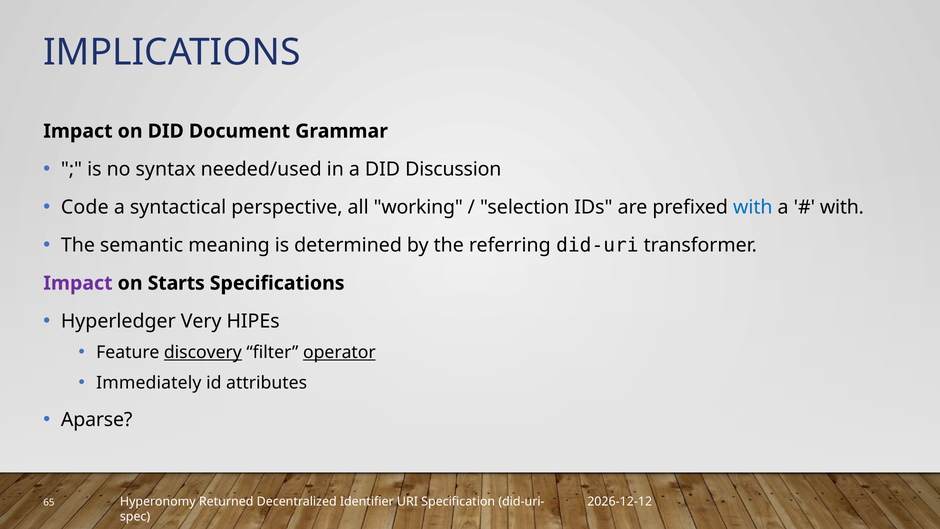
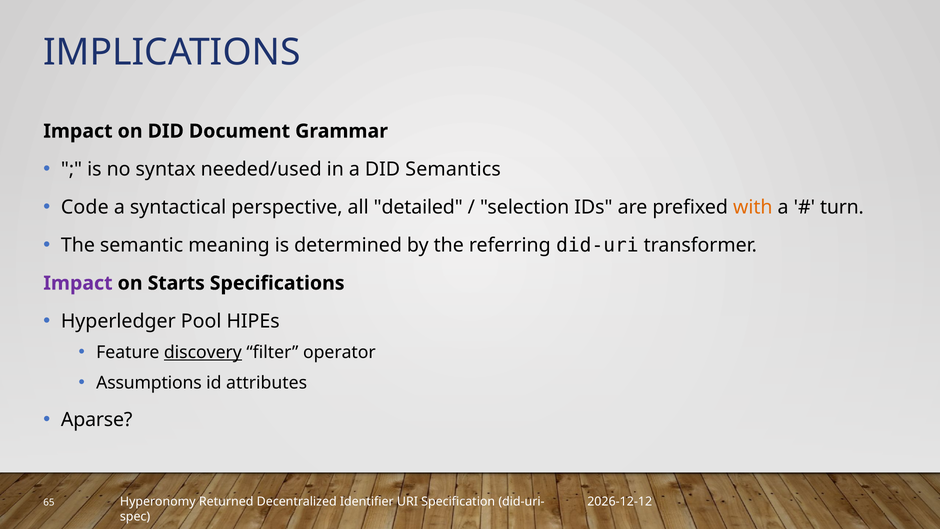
Discussion: Discussion -> Semantics
working: working -> detailed
with at (753, 207) colour: blue -> orange
with at (842, 207): with -> turn
Very: Very -> Pool
operator underline: present -> none
Immediately: Immediately -> Assumptions
